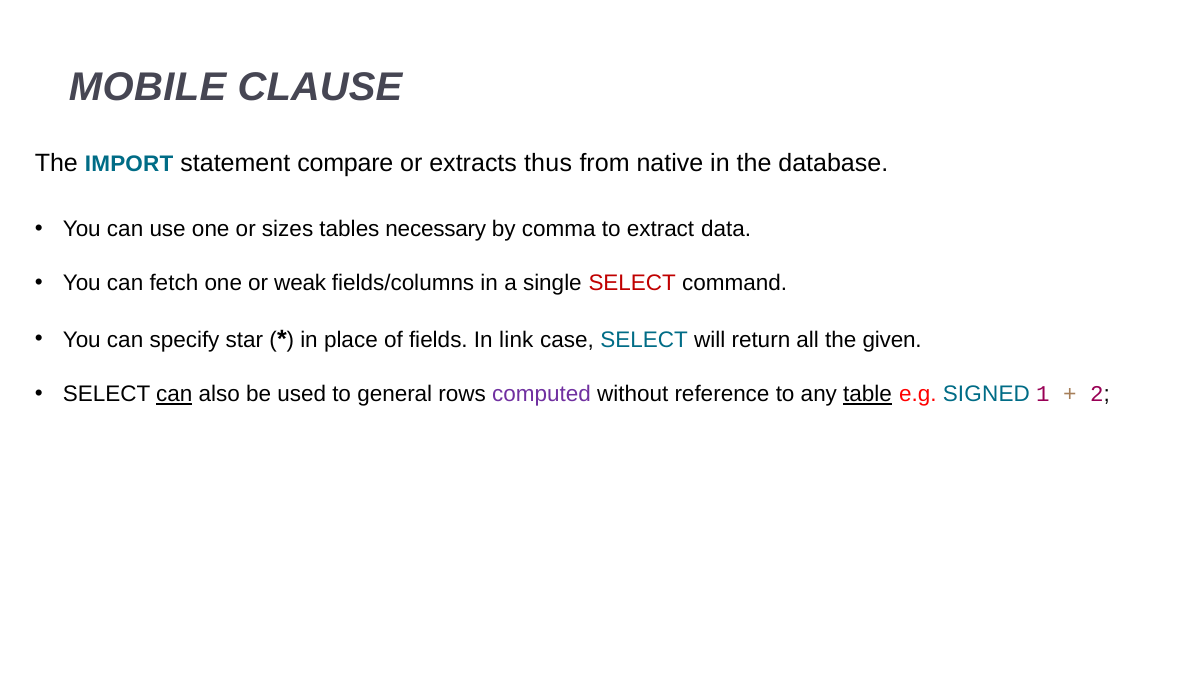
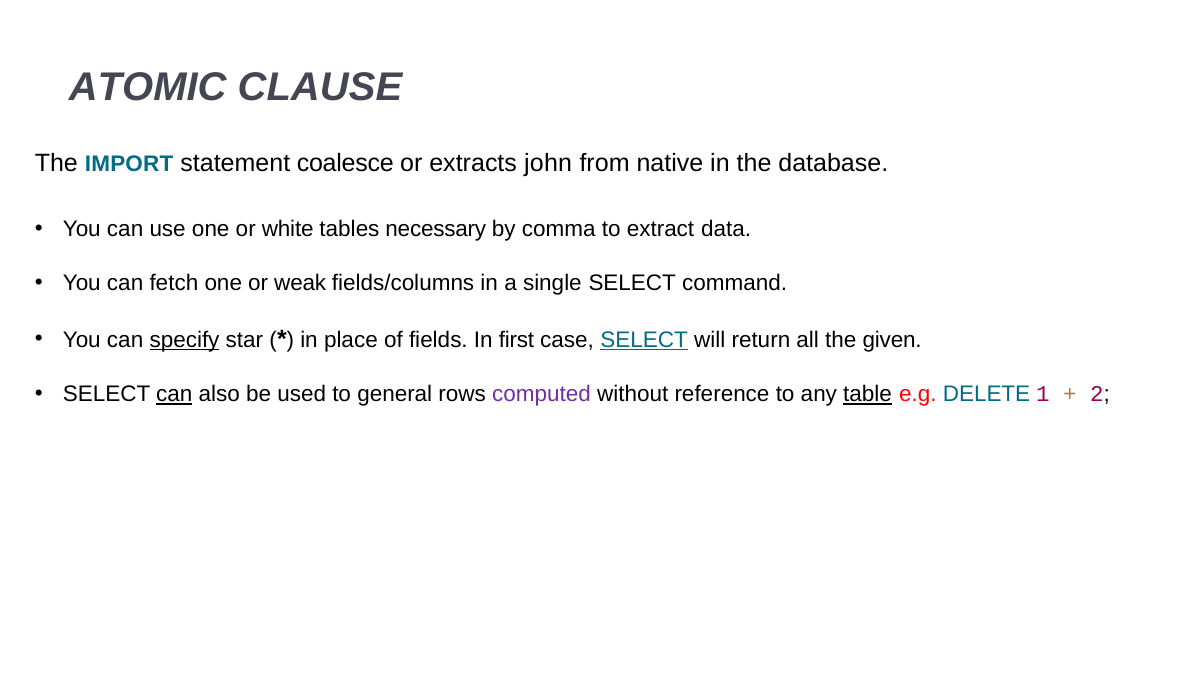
MOBILE: MOBILE -> ATOMIC
compare: compare -> coalesce
thus: thus -> john
sizes: sizes -> white
SELECT at (632, 283) colour: red -> black
specify underline: none -> present
link: link -> first
SELECT at (644, 340) underline: none -> present
SIGNED: SIGNED -> DELETE
